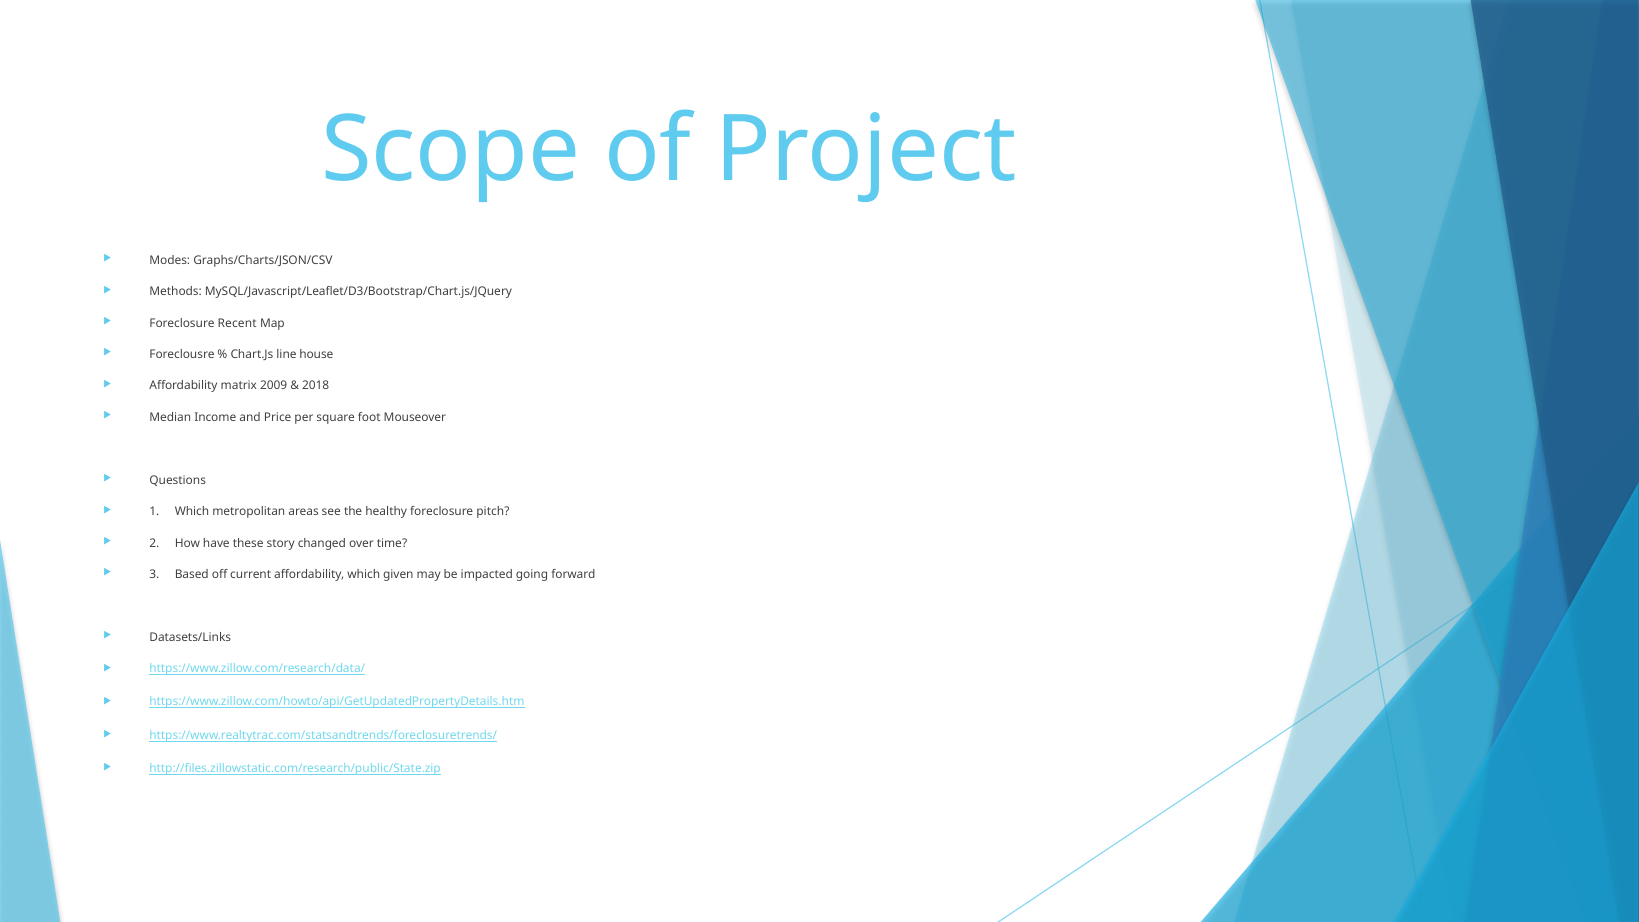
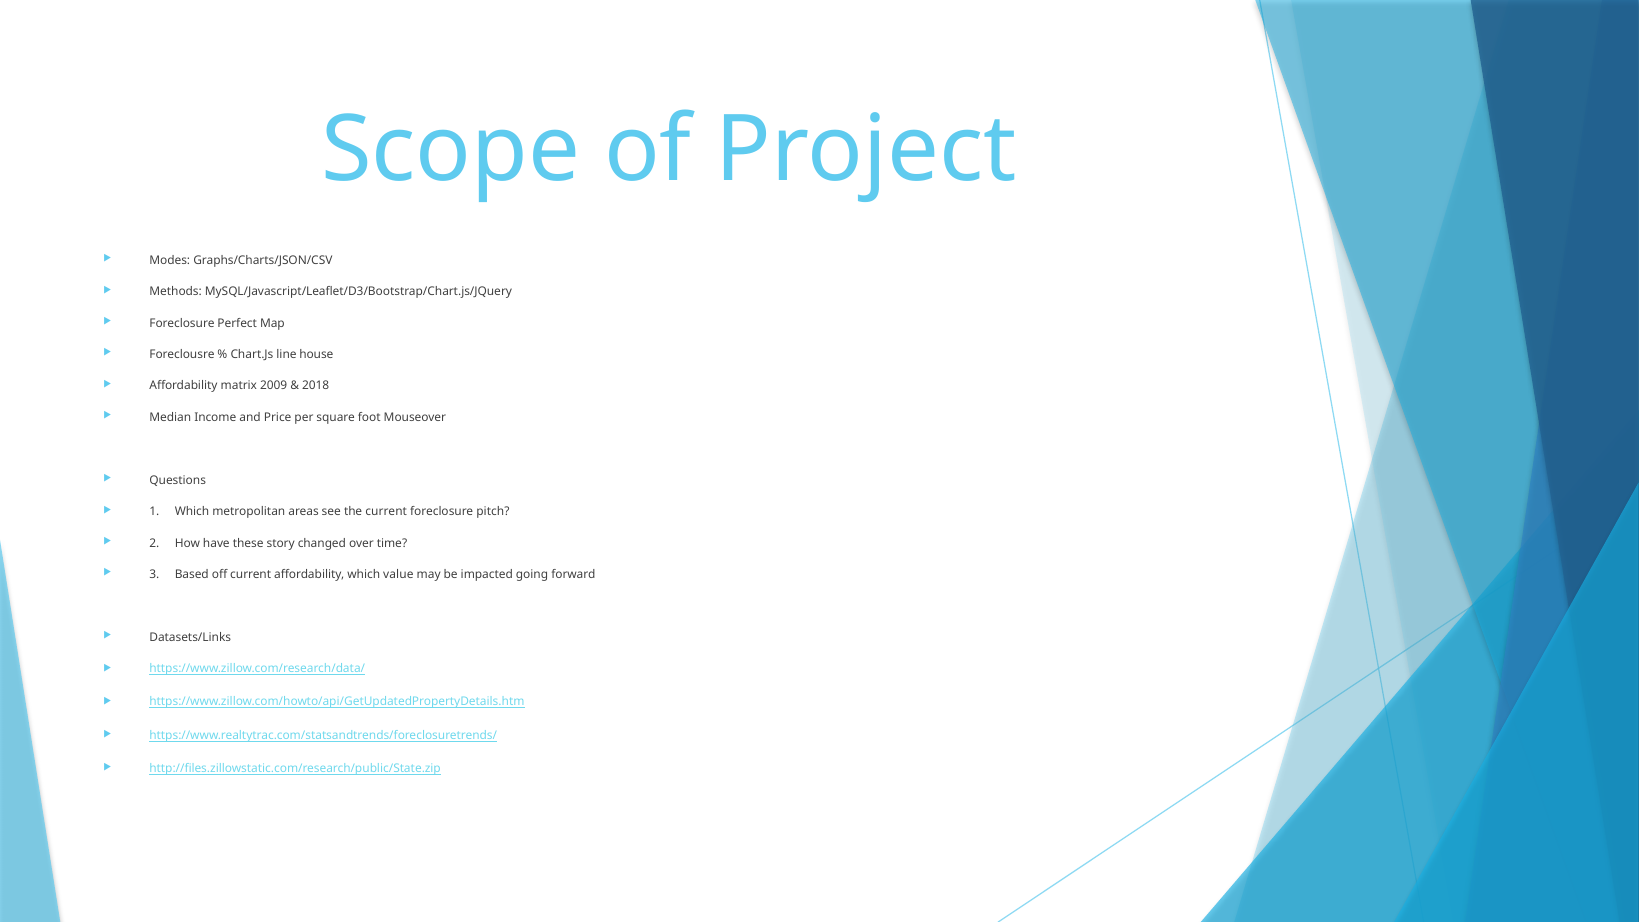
Recent: Recent -> Perfect
the healthy: healthy -> current
given: given -> value
